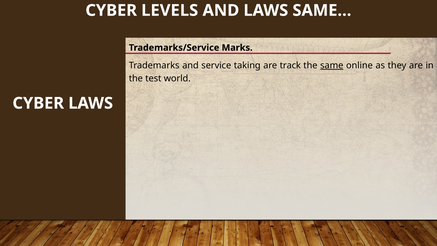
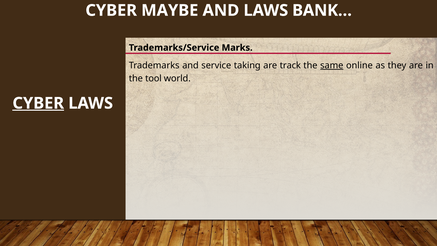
LEVELS: LEVELS -> MAYBE
SAME…: SAME… -> BANK…
test: test -> tool
CYBER at (38, 103) underline: none -> present
